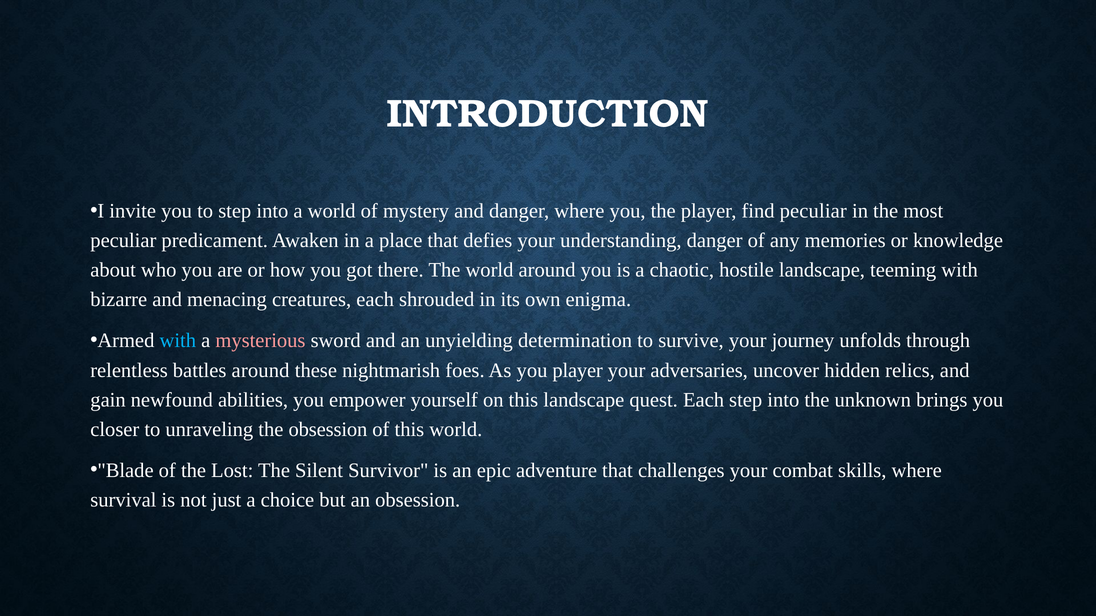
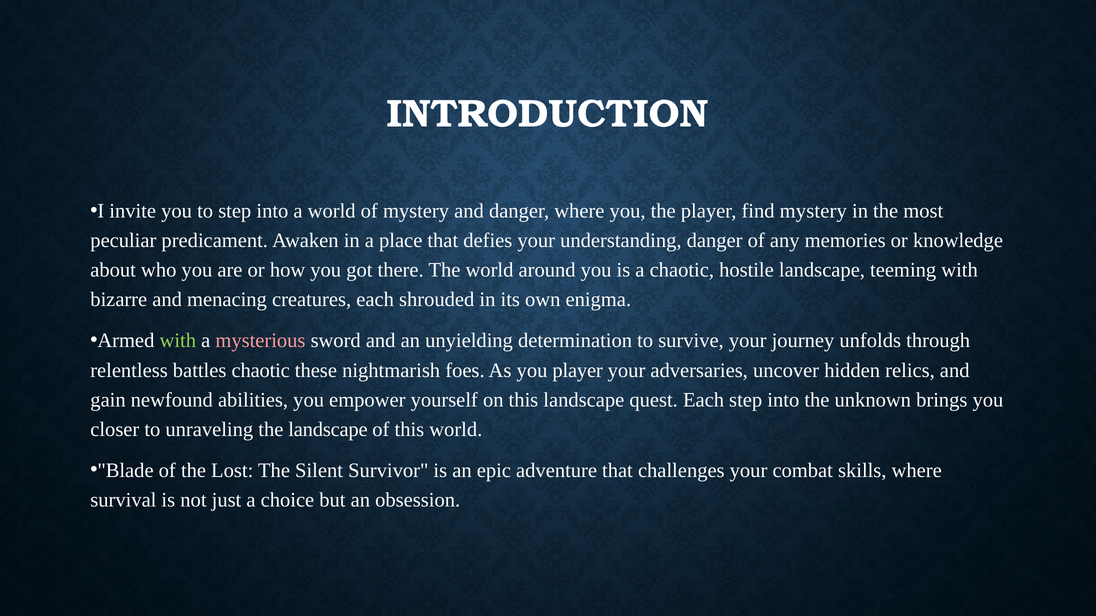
find peculiar: peculiar -> mystery
with at (178, 341) colour: light blue -> light green
battles around: around -> chaotic
the obsession: obsession -> landscape
